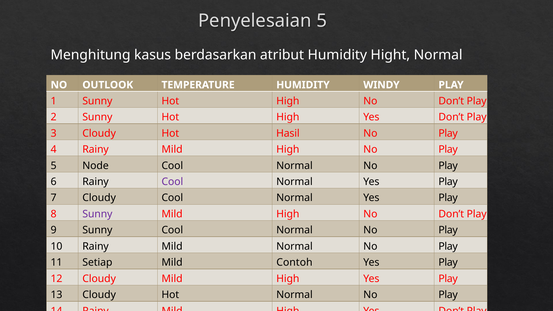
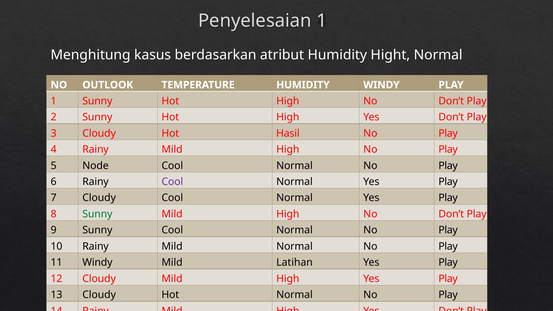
Penyelesaian 5: 5 -> 1
Sunny at (97, 214) colour: purple -> green
11 Setiap: Setiap -> Windy
Contoh: Contoh -> Latihan
